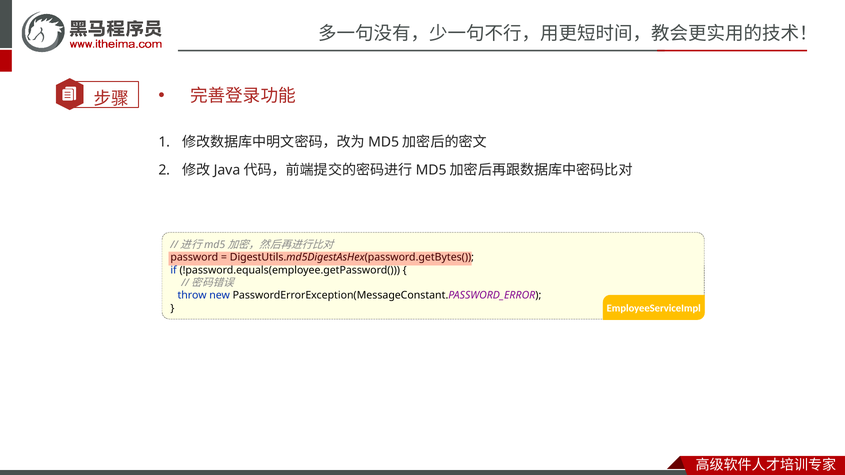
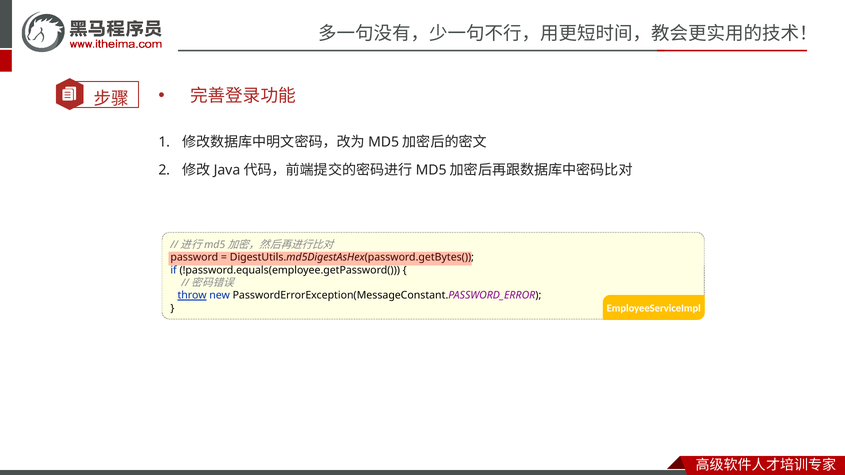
throw underline: none -> present
